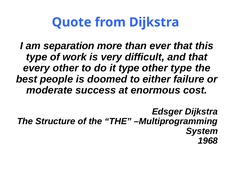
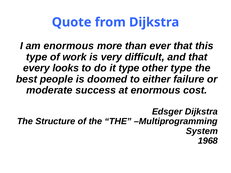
am separation: separation -> enormous
every other: other -> looks
